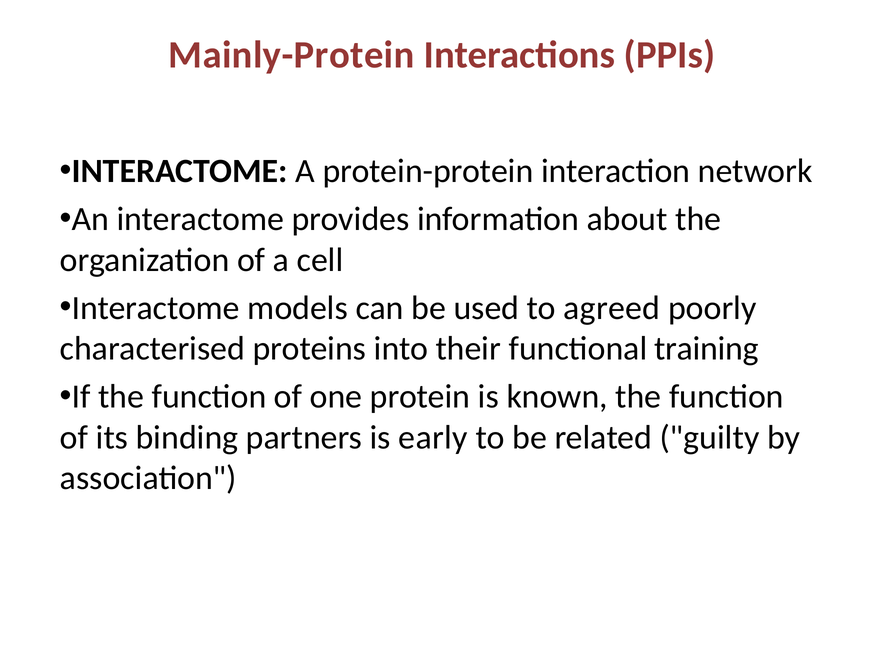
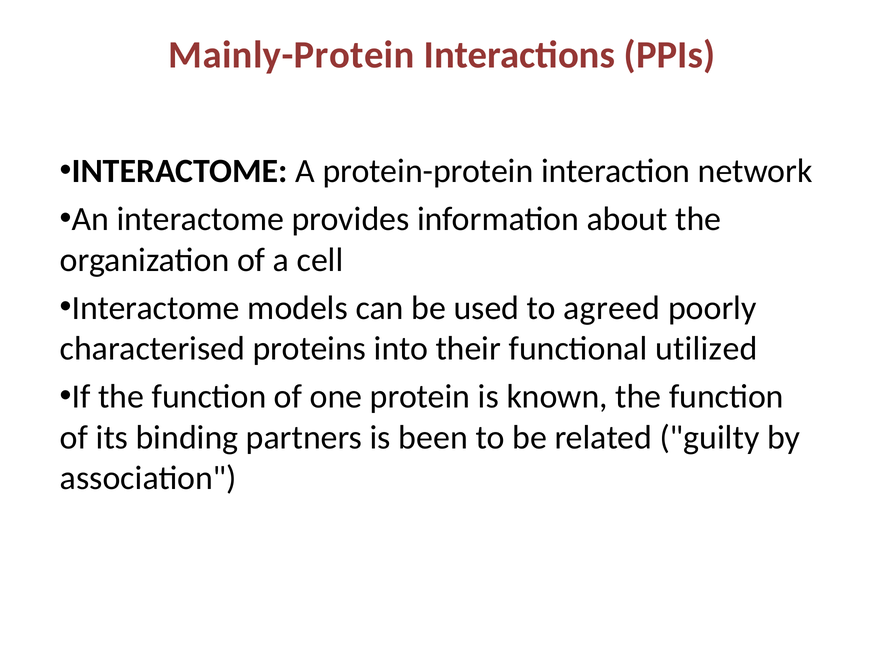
training: training -> utilized
early: early -> been
